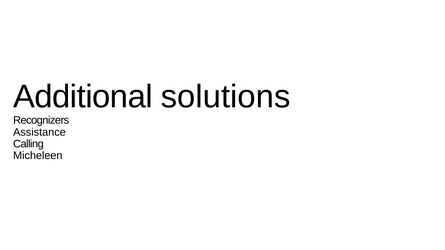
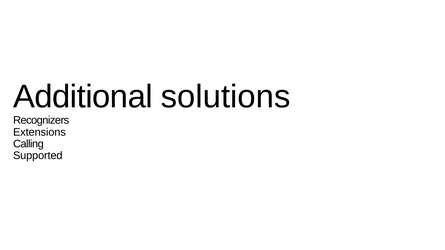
Assistance: Assistance -> Extensions
Micheleen: Micheleen -> Supported
